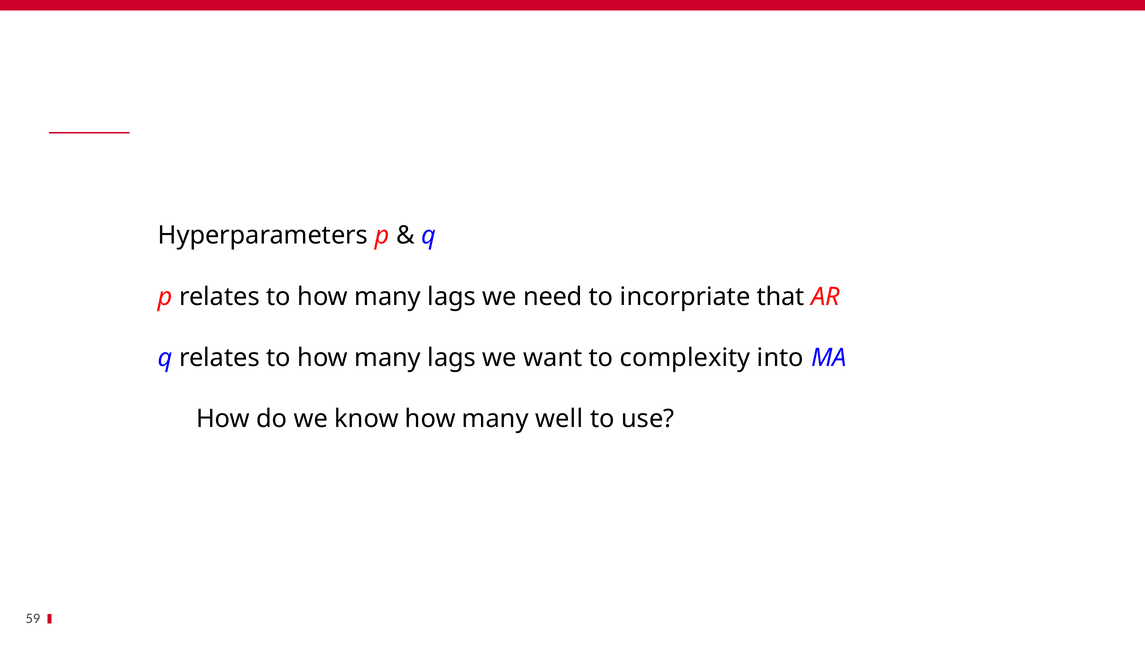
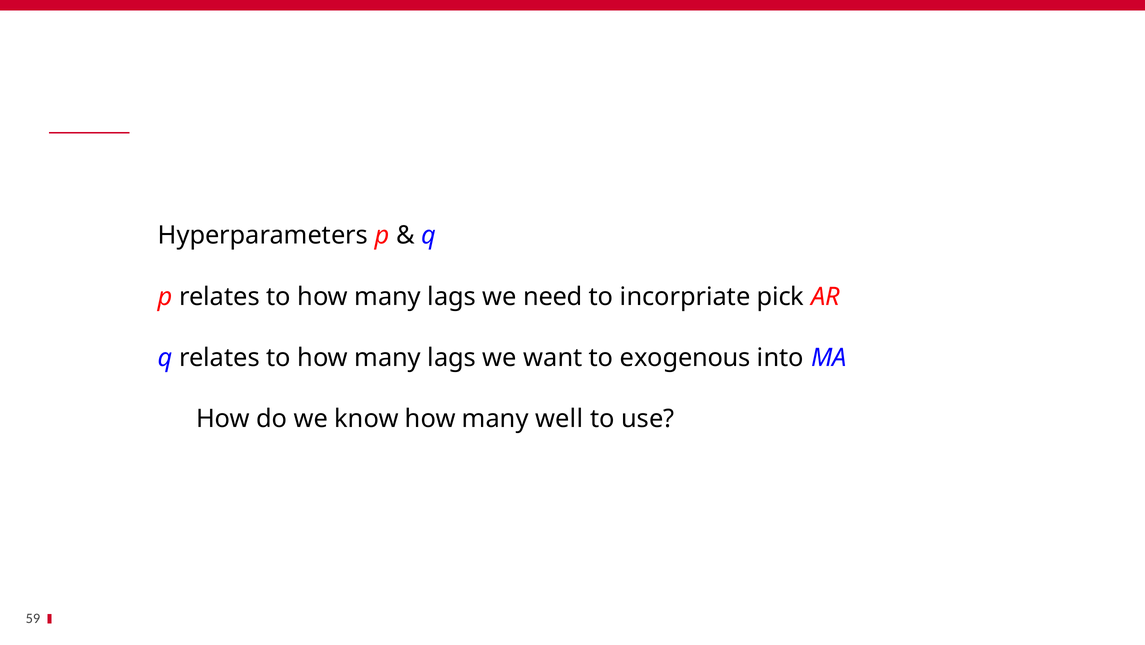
that: that -> pick
complexity: complexity -> exogenous
